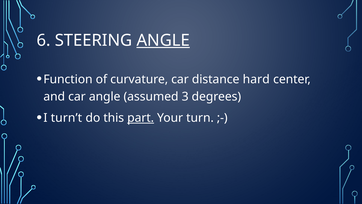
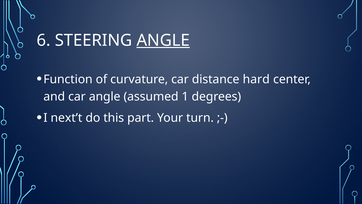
3: 3 -> 1
turn’t: turn’t -> next’t
part underline: present -> none
